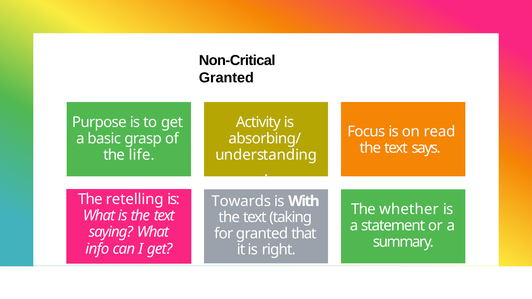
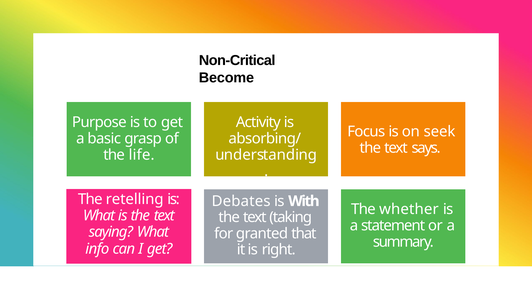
Granted at (226, 78): Granted -> Become
read: read -> seek
Towards: Towards -> Debates
